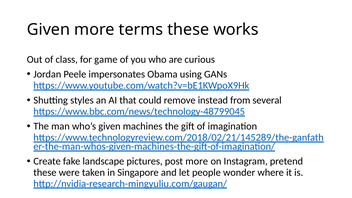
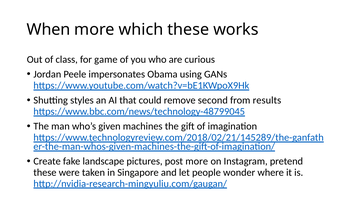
Given at (48, 30): Given -> When
terms: terms -> which
instead: instead -> second
several: several -> results
